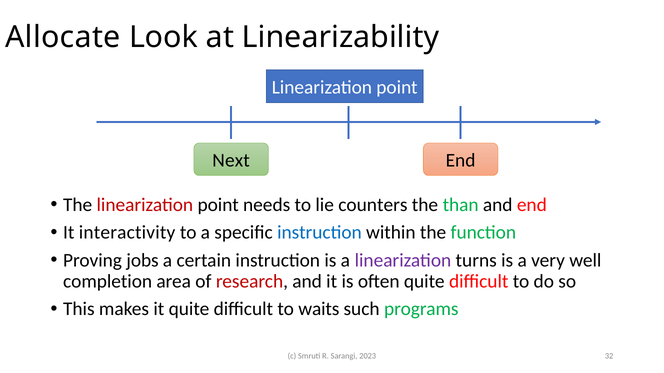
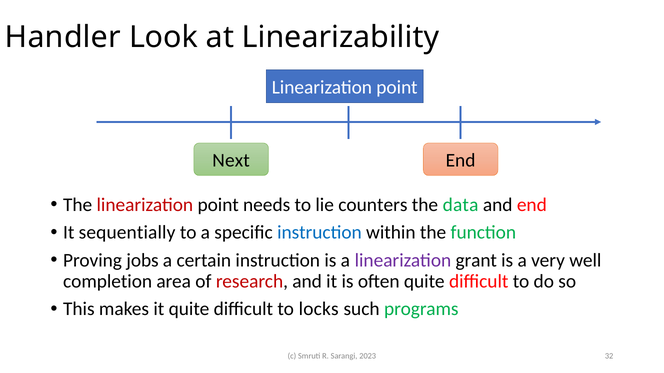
Allocate: Allocate -> Handler
than: than -> data
interactivity: interactivity -> sequentially
turns: turns -> grant
waits: waits -> locks
